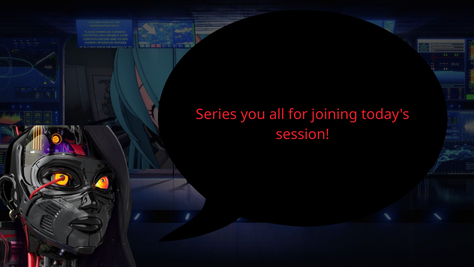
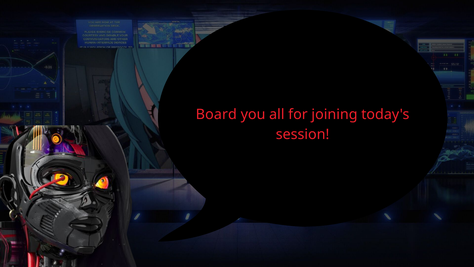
Series: Series -> Board
